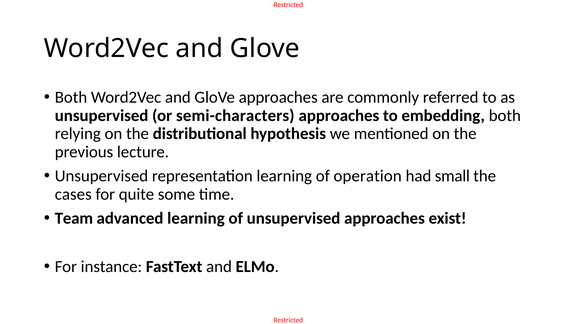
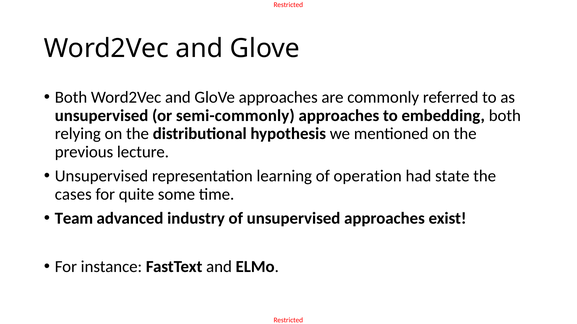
semi-characters: semi-characters -> semi-commonly
small: small -> state
advanced learning: learning -> industry
